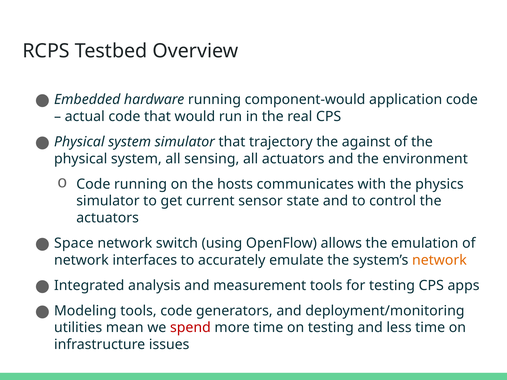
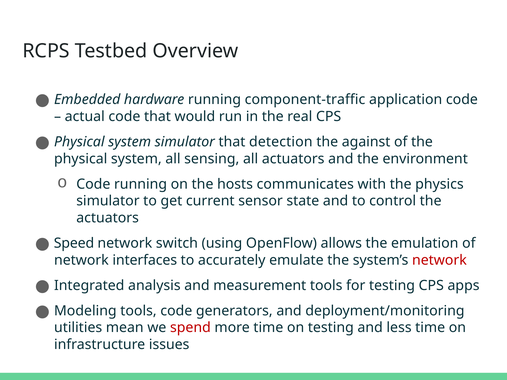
component-would: component-would -> component-traffic
trajectory: trajectory -> detection
Space: Space -> Speed
network at (439, 260) colour: orange -> red
